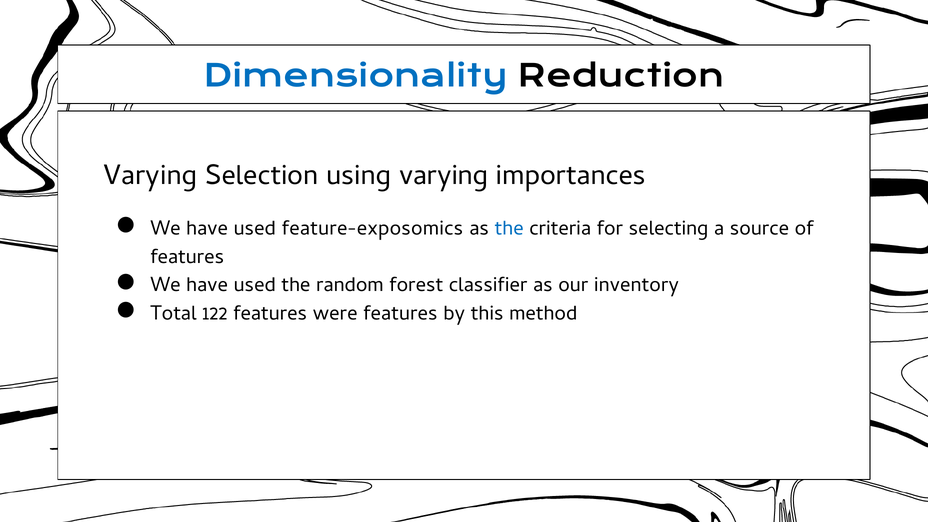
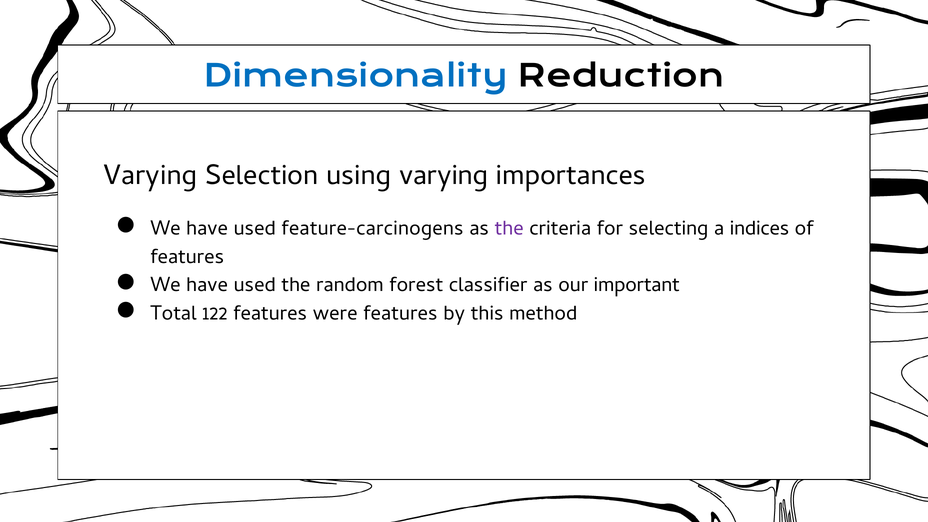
feature-exposomics: feature-exposomics -> feature-carcinogens
the at (509, 228) colour: blue -> purple
source: source -> indices
inventory: inventory -> important
